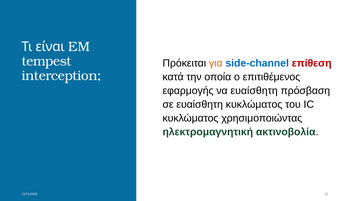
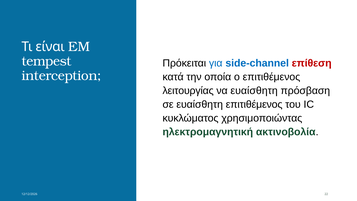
για colour: orange -> blue
εφαρμογής: εφαρμογής -> λειτουργίας
ευαίσθητη κυκλώματος: κυκλώματος -> επιτιθέμενος
